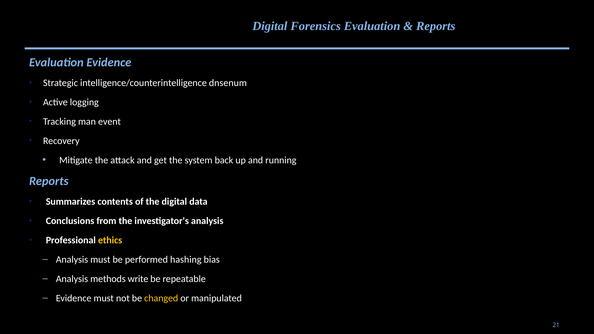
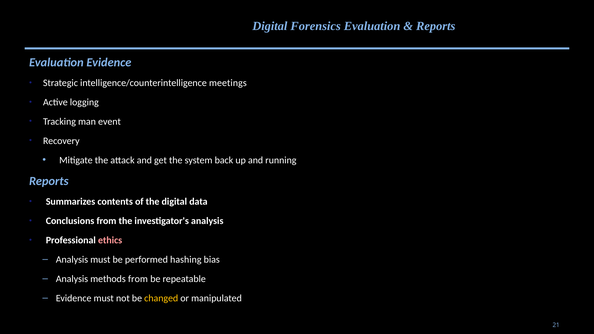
dnsenum: dnsenum -> meetings
ethics colour: yellow -> pink
methods write: write -> from
